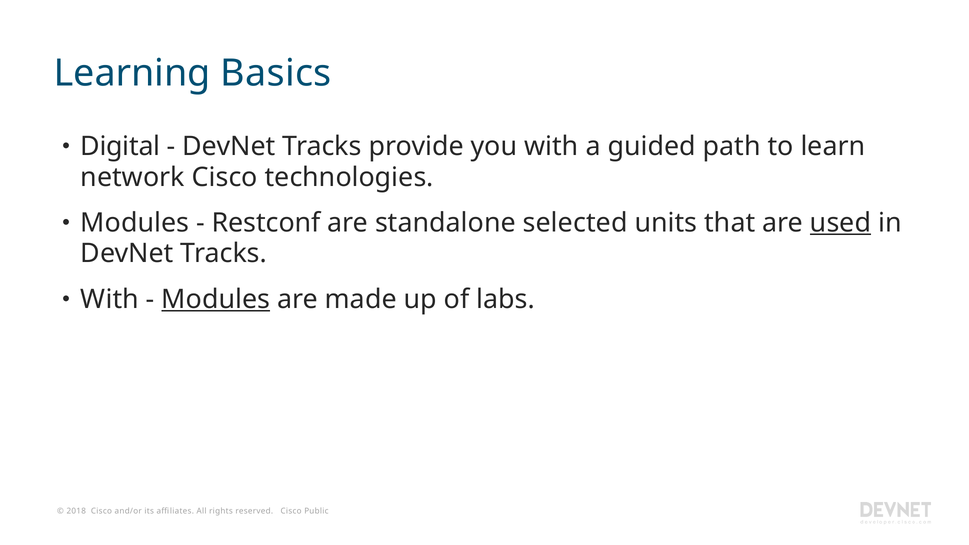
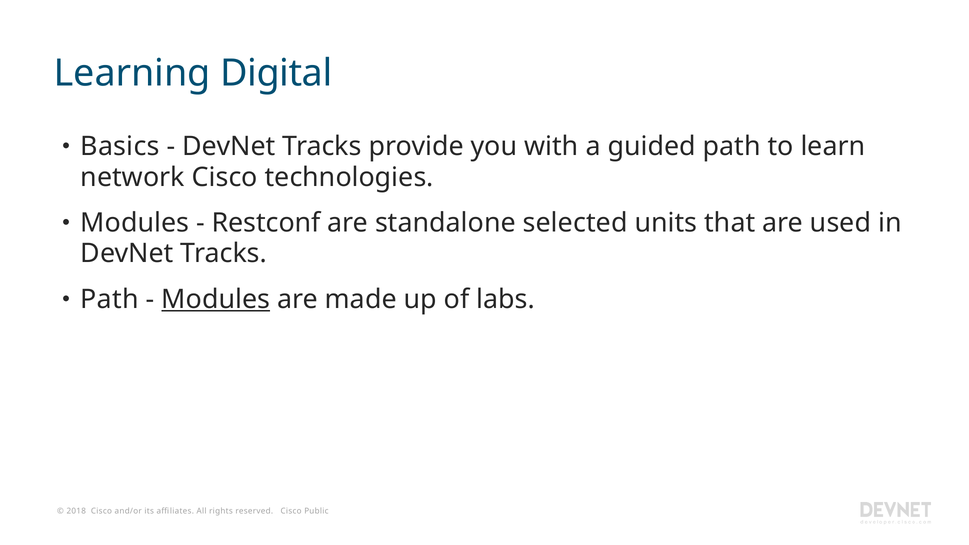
Basics: Basics -> Digital
Digital: Digital -> Basics
used underline: present -> none
With at (110, 299): With -> Path
